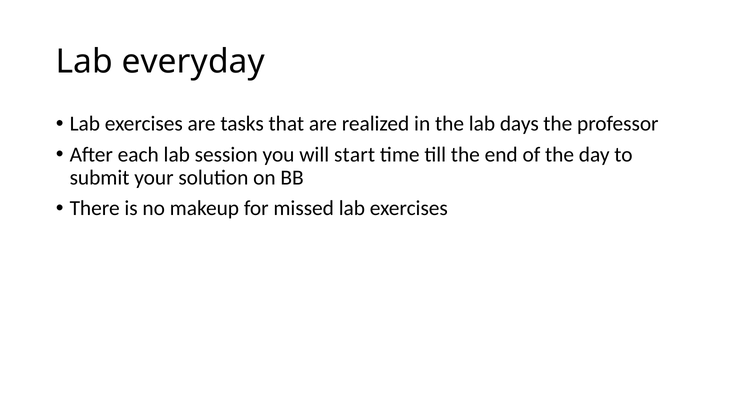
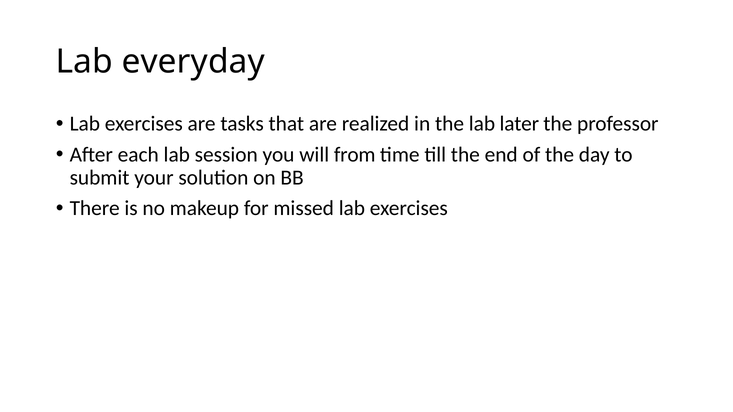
days: days -> later
start: start -> from
